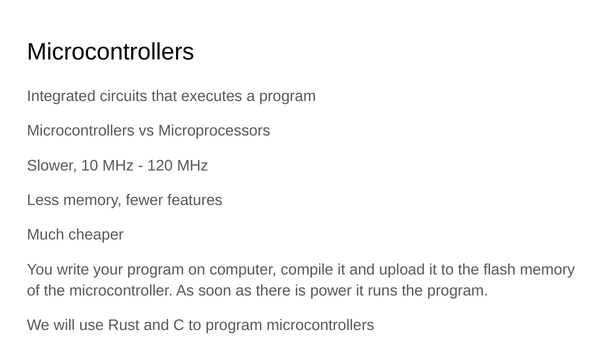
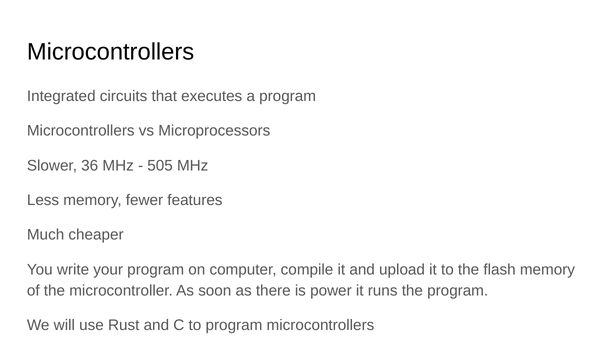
10: 10 -> 36
120: 120 -> 505
